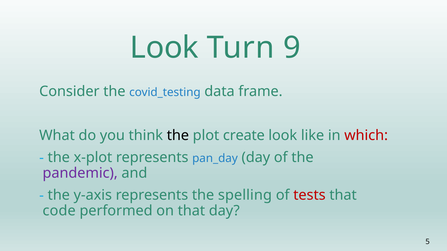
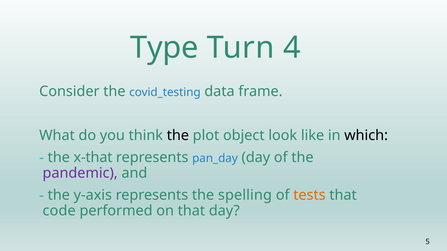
Look at (164, 48): Look -> Type
9: 9 -> 4
create: create -> object
which colour: red -> black
x-plot: x-plot -> x-that
tests colour: red -> orange
